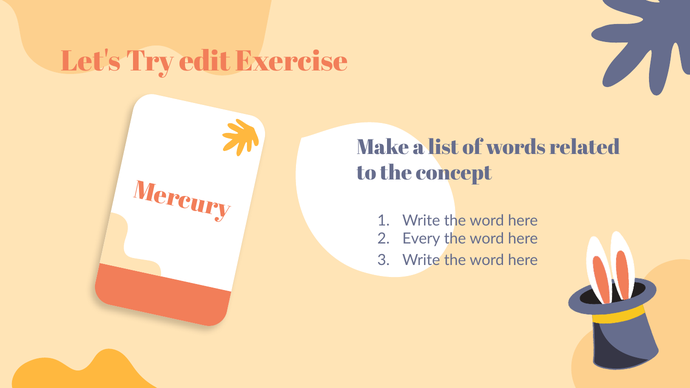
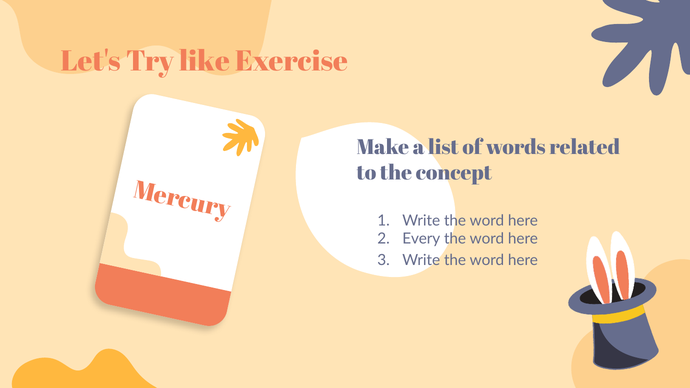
edit: edit -> like
